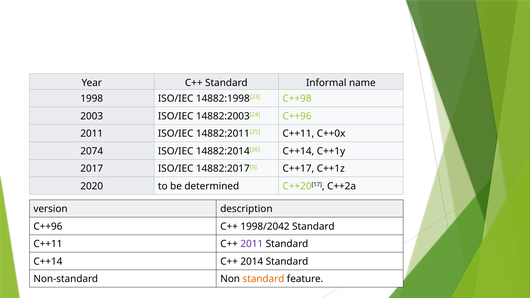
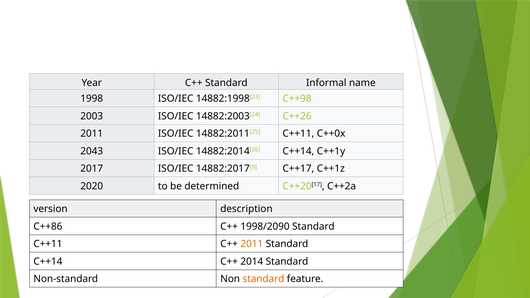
14882:2003[24 C++96: C++96 -> C++26
2074: 2074 -> 2043
C++96 at (48, 227): C++96 -> C++86
1998/2042: 1998/2042 -> 1998/2090
2011 at (252, 244) colour: purple -> orange
